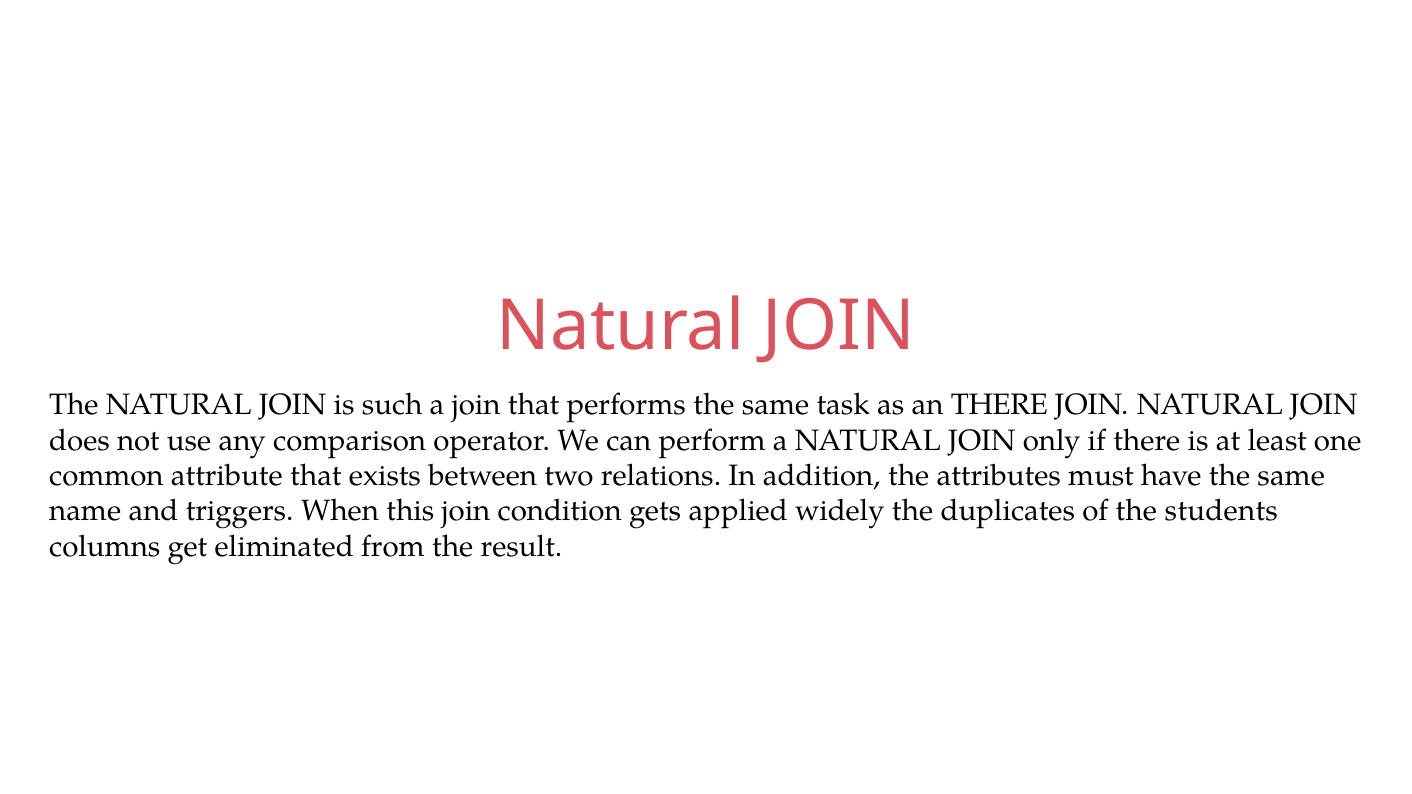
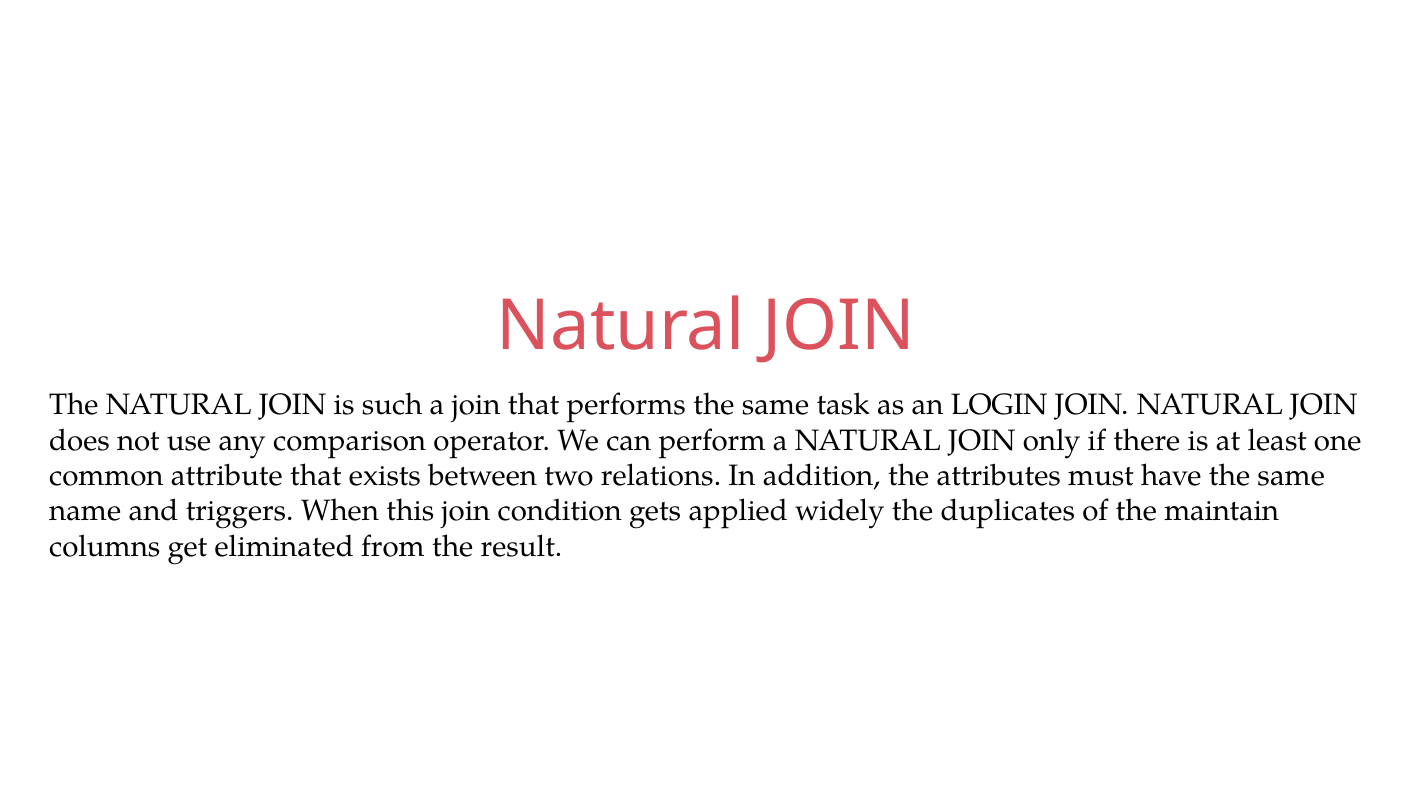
an THERE: THERE -> LOGIN
students: students -> maintain
